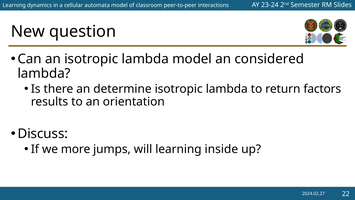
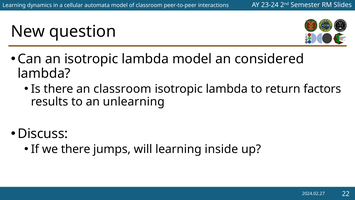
an determine: determine -> classroom
orientation: orientation -> unlearning
we more: more -> there
